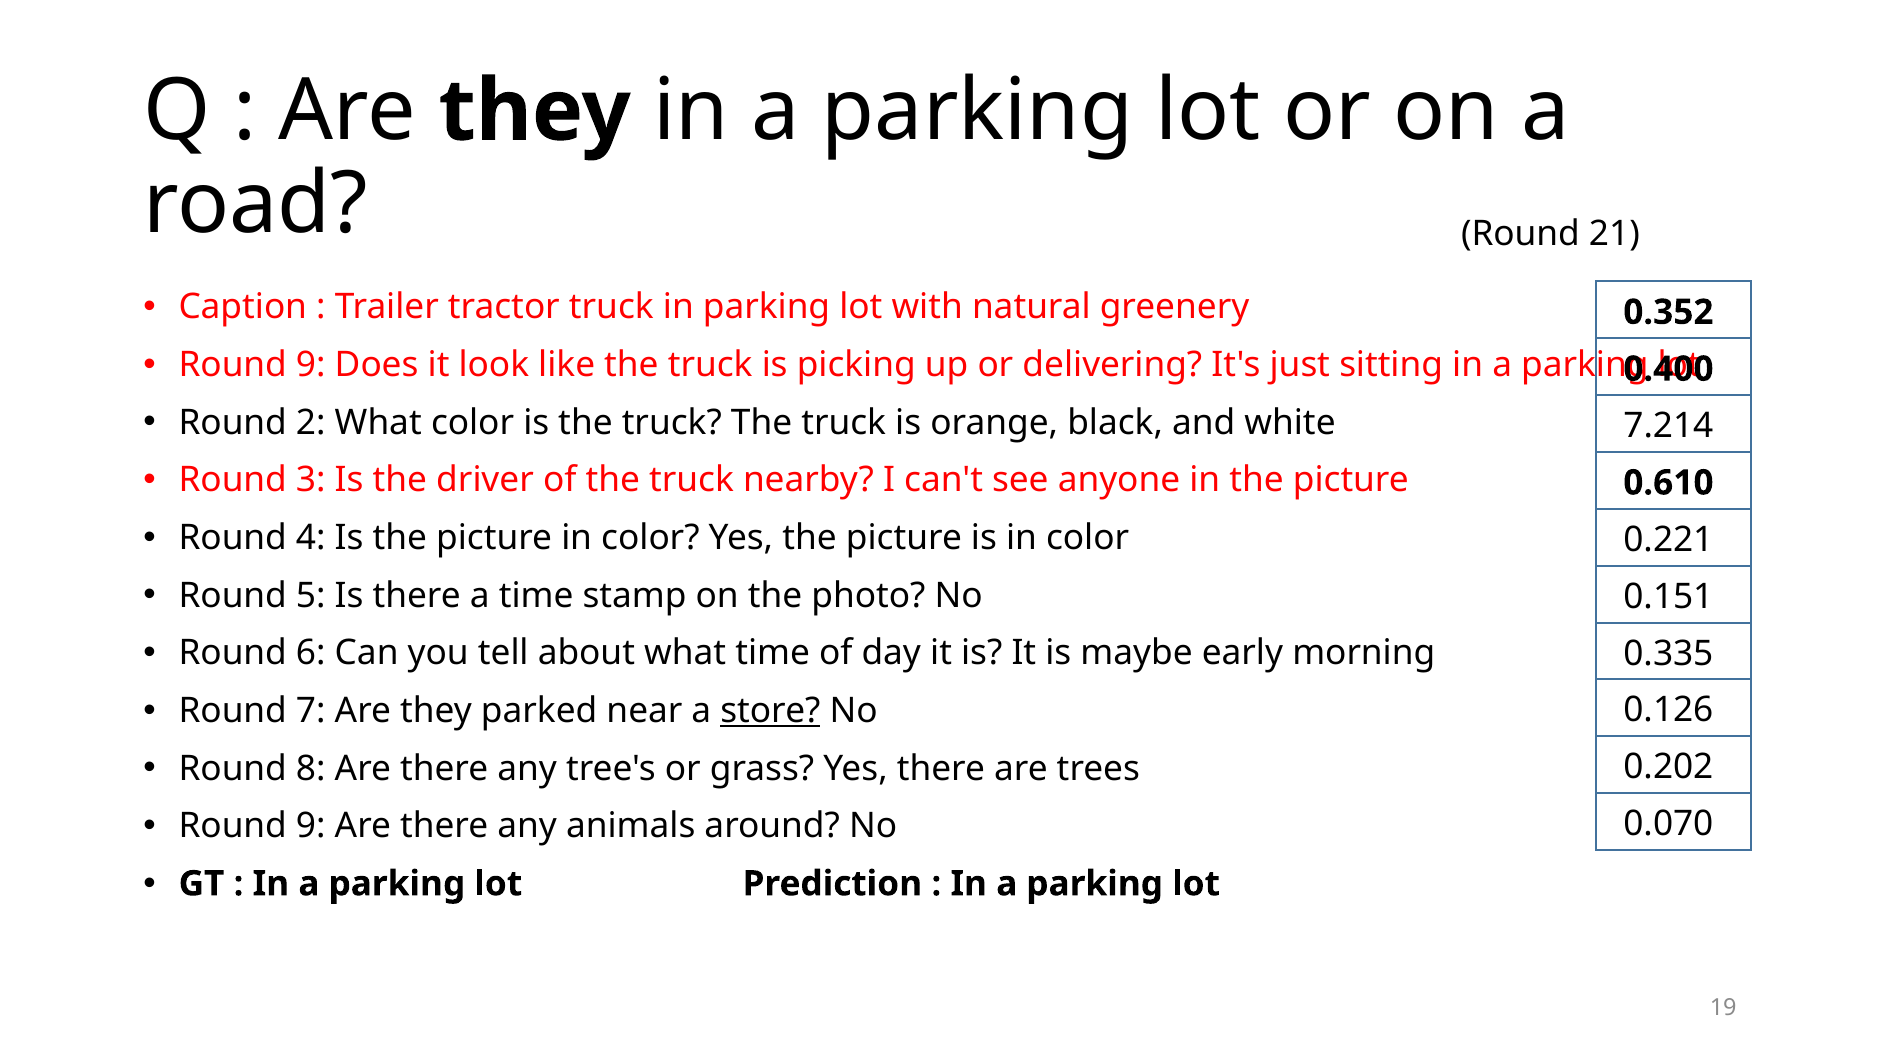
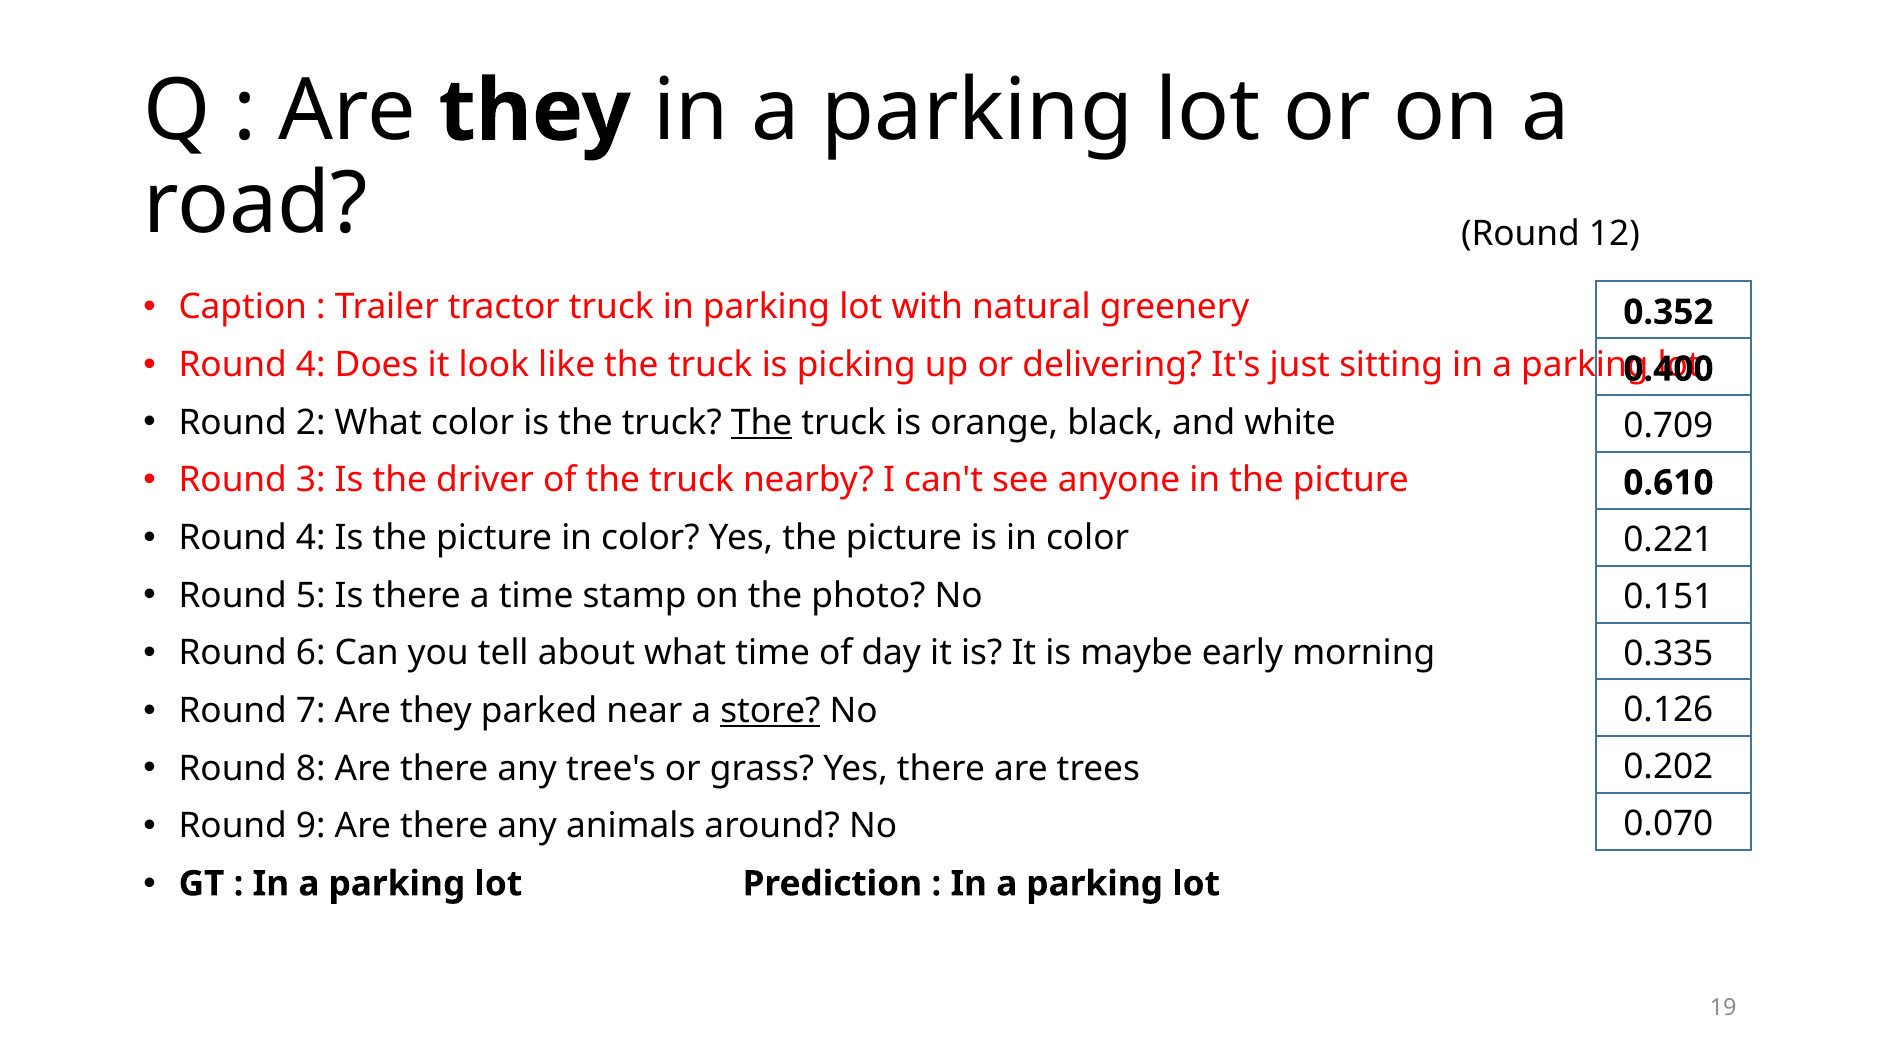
21: 21 -> 12
9 at (311, 365): 9 -> 4
The at (762, 423) underline: none -> present
7.214: 7.214 -> 0.709
